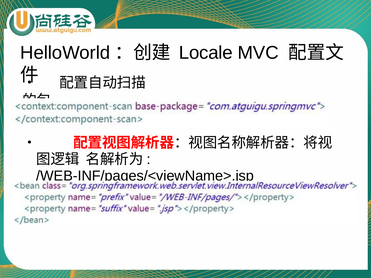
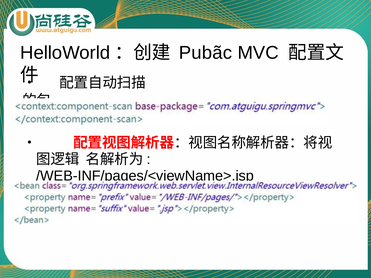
Locale: Locale -> Pubãc
